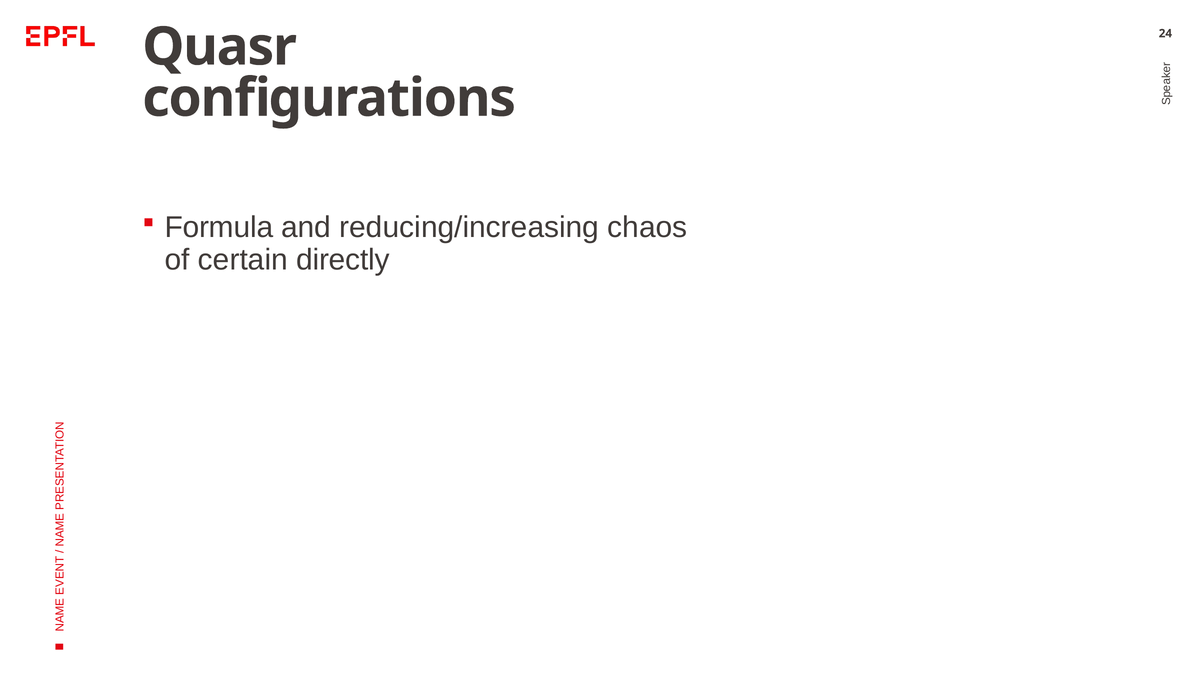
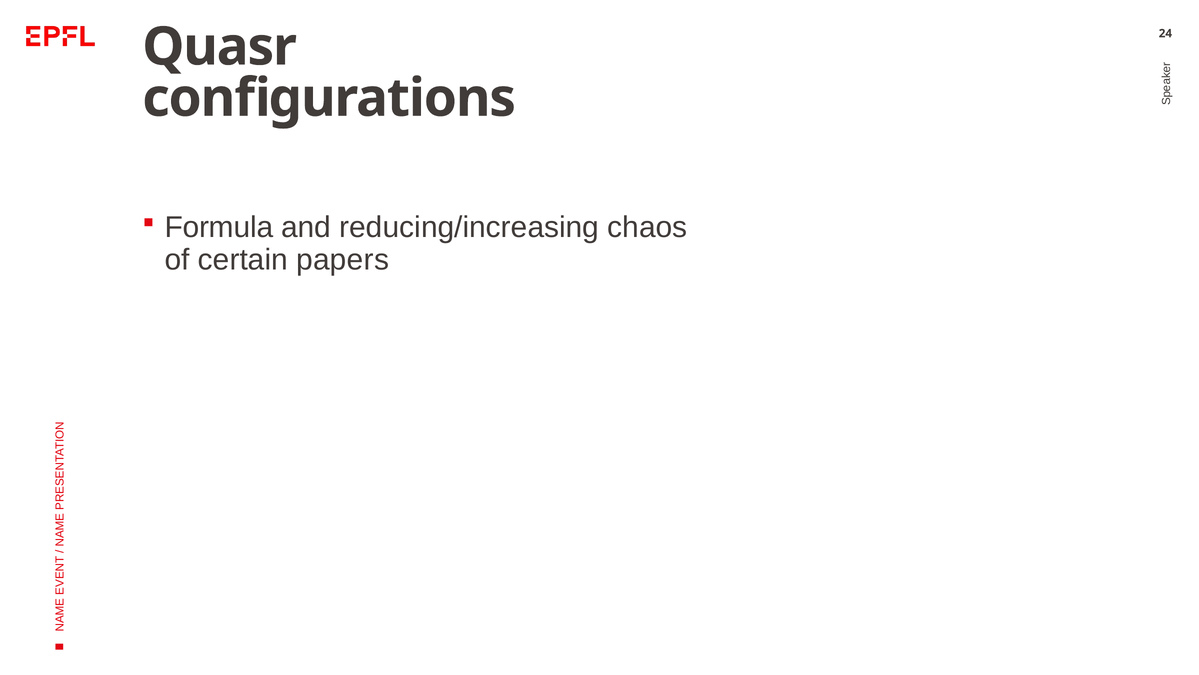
directly: directly -> papers
